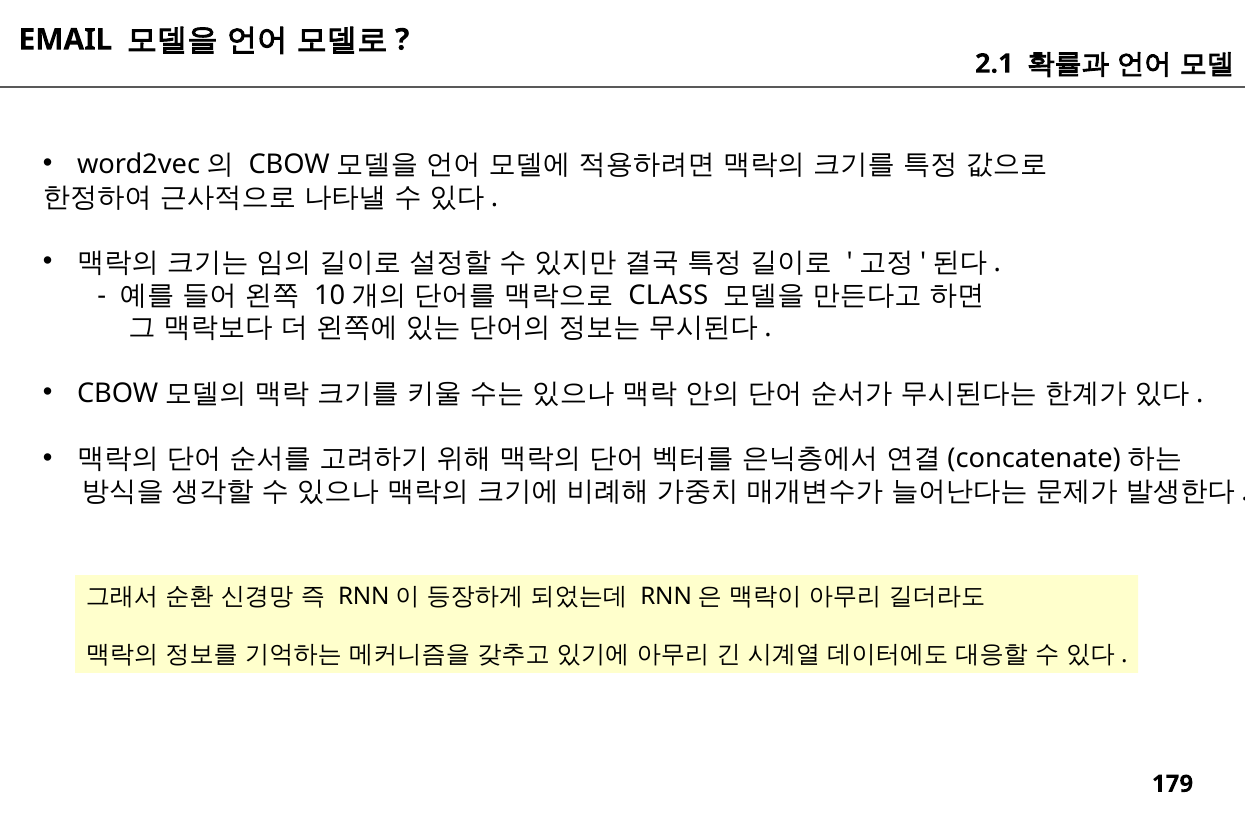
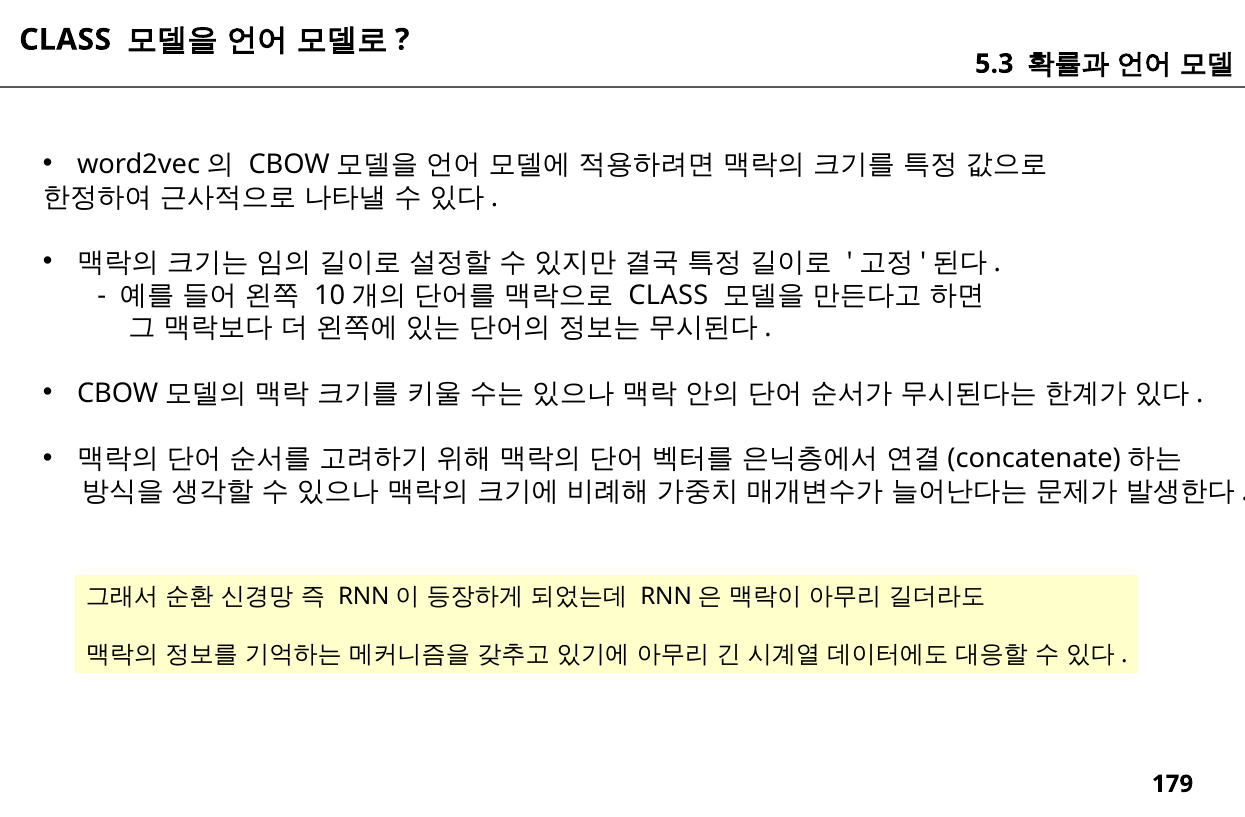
EMAIL at (65, 40): EMAIL -> CLASS
2.1: 2.1 -> 5.3
